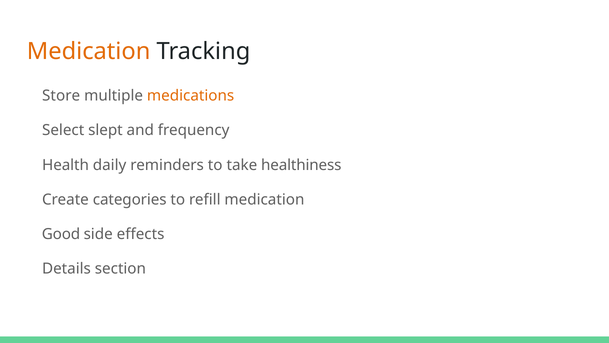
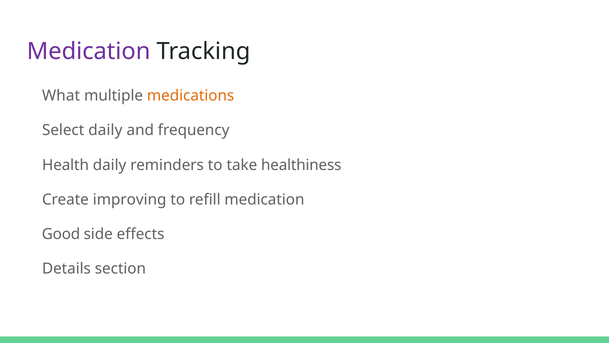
Medication at (89, 52) colour: orange -> purple
Store: Store -> What
Select slept: slept -> daily
categories: categories -> improving
